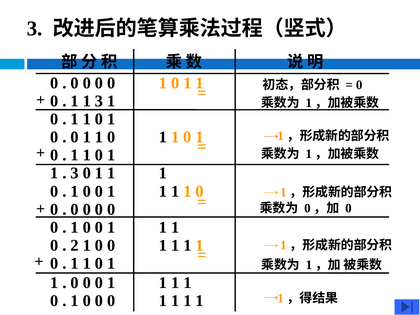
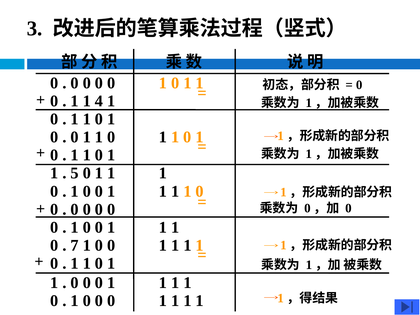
1 3: 3 -> 4
3 at (75, 173): 3 -> 5
2: 2 -> 7
